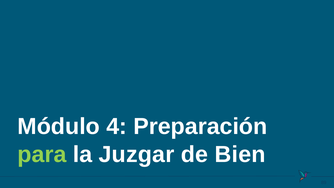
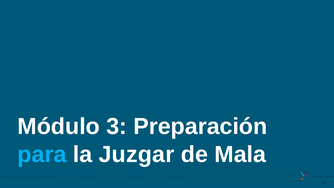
4: 4 -> 3
para colour: light green -> light blue
Bien: Bien -> Mala
